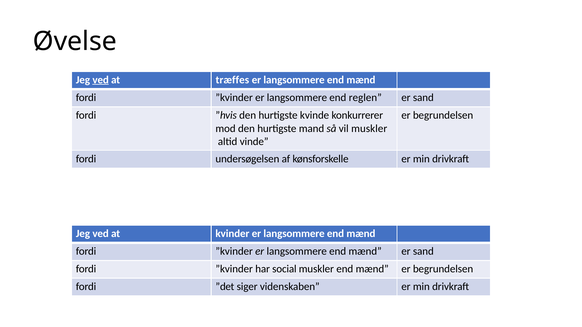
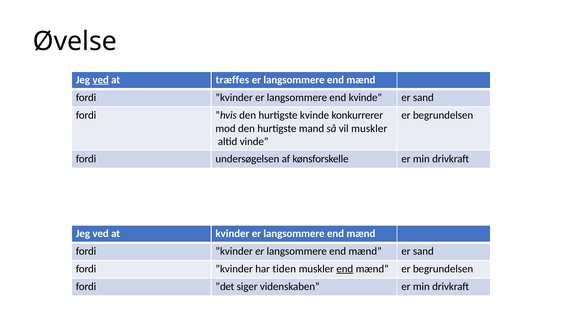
end reglen: reglen -> kvinde
social: social -> tiden
end at (345, 269) underline: none -> present
